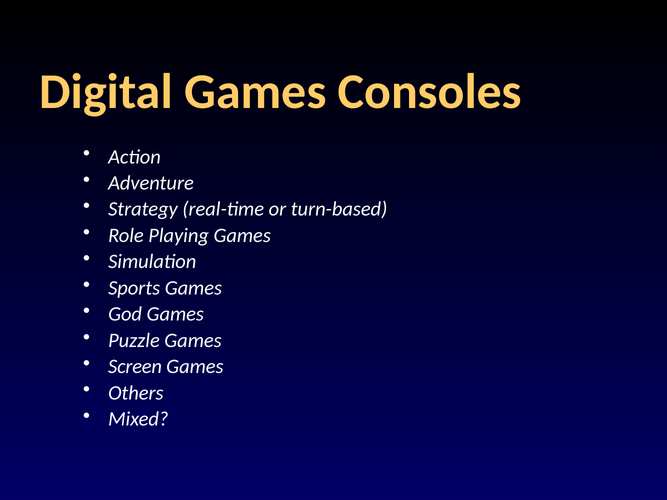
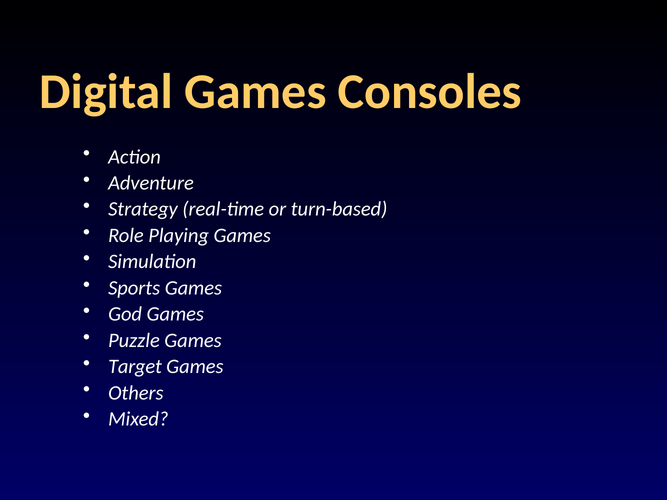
Screen: Screen -> Target
